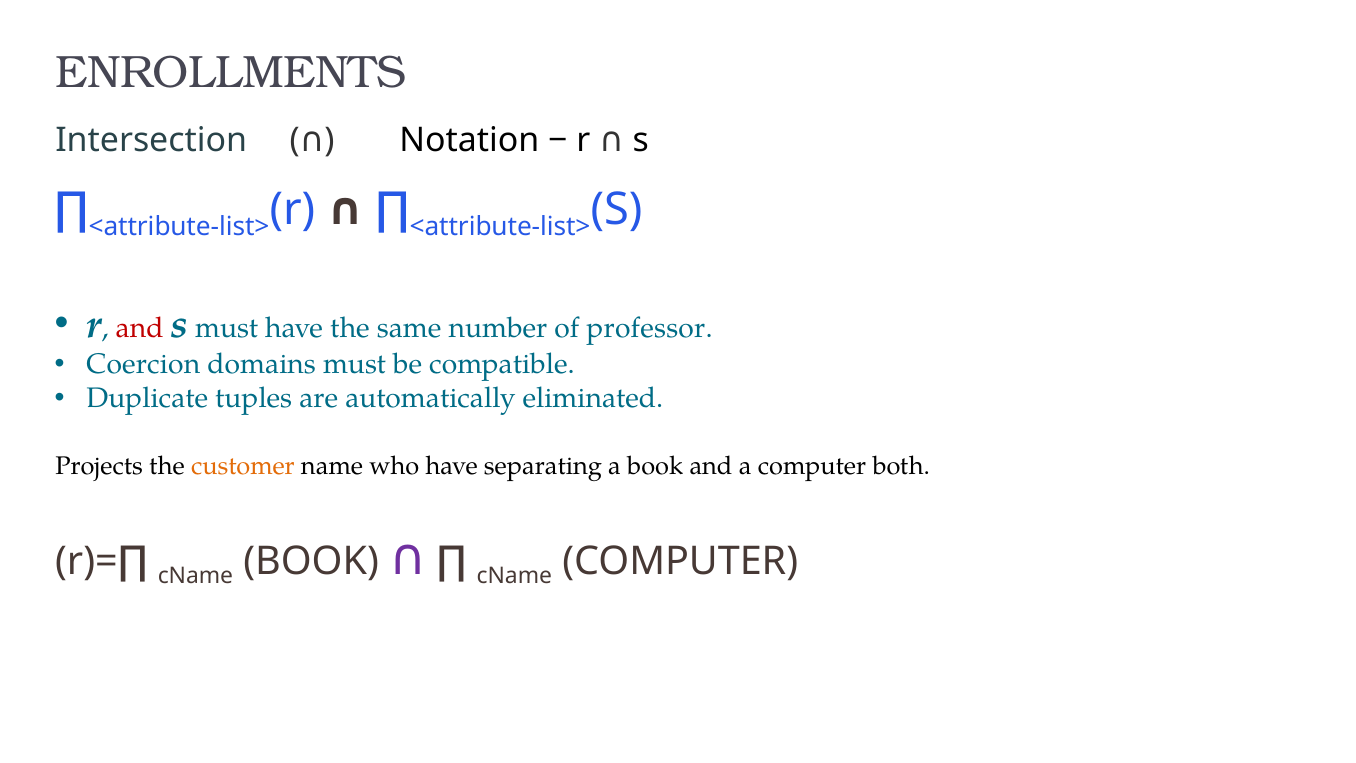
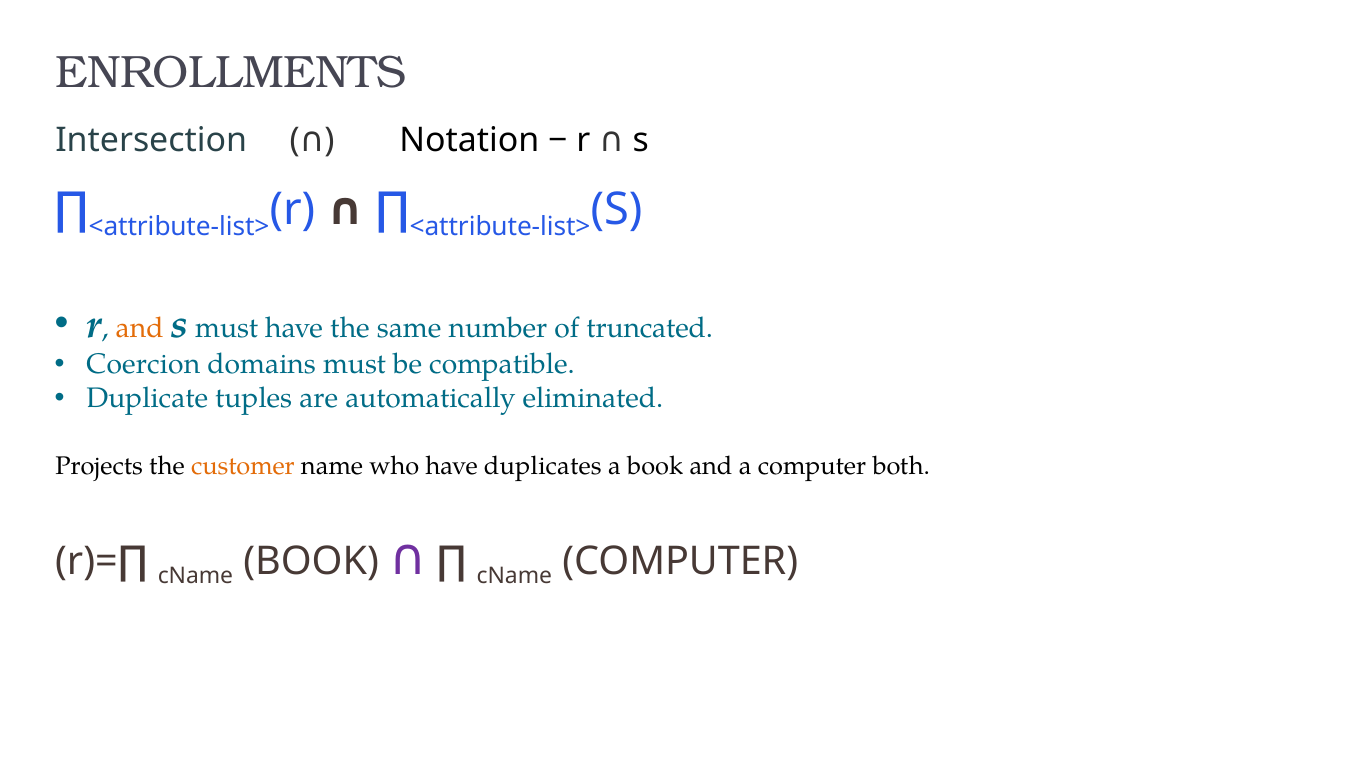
and at (140, 328) colour: red -> orange
professor: professor -> truncated
separating: separating -> duplicates
